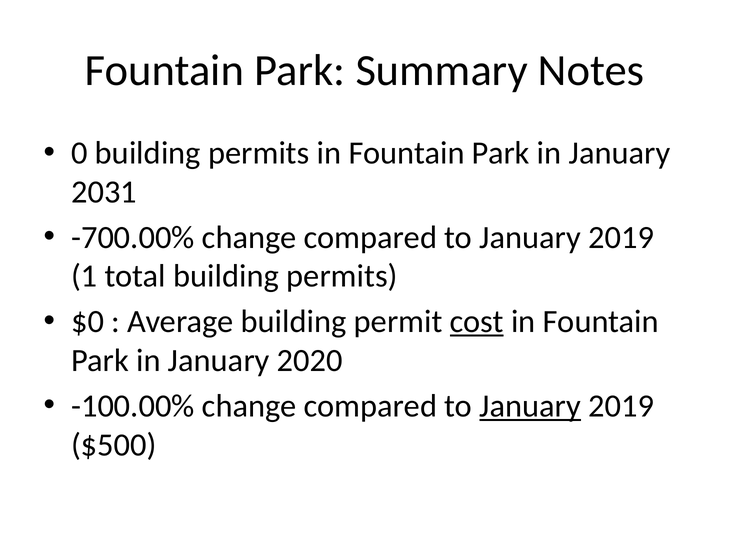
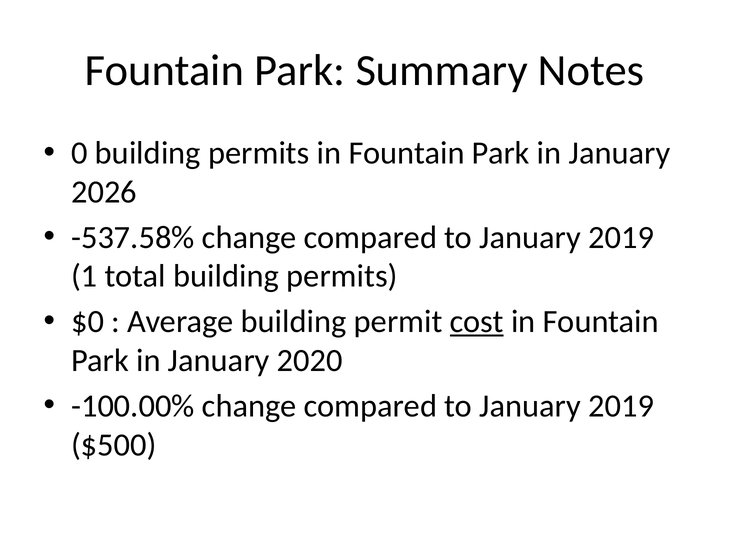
2031: 2031 -> 2026
-700.00%: -700.00% -> -537.58%
January at (530, 406) underline: present -> none
